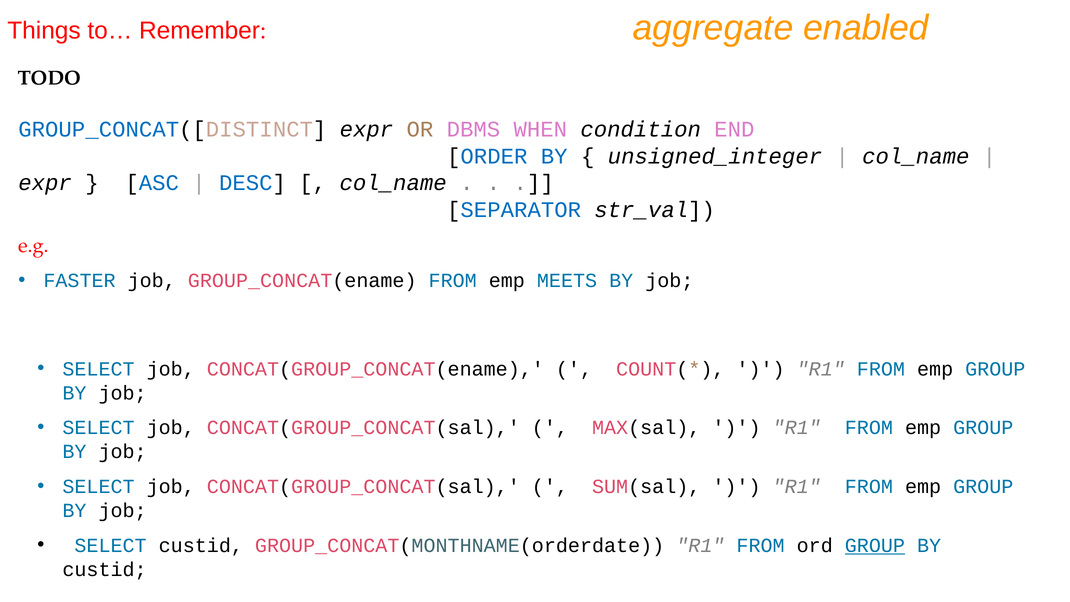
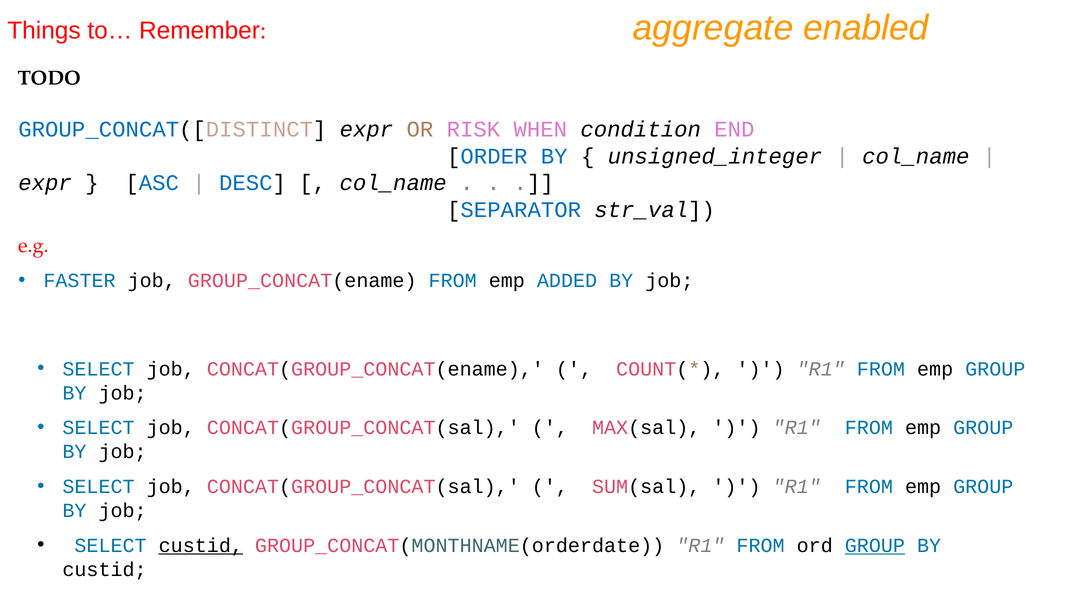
DBMS: DBMS -> RISK
MEETS: MEETS -> ADDED
custid at (201, 545) underline: none -> present
